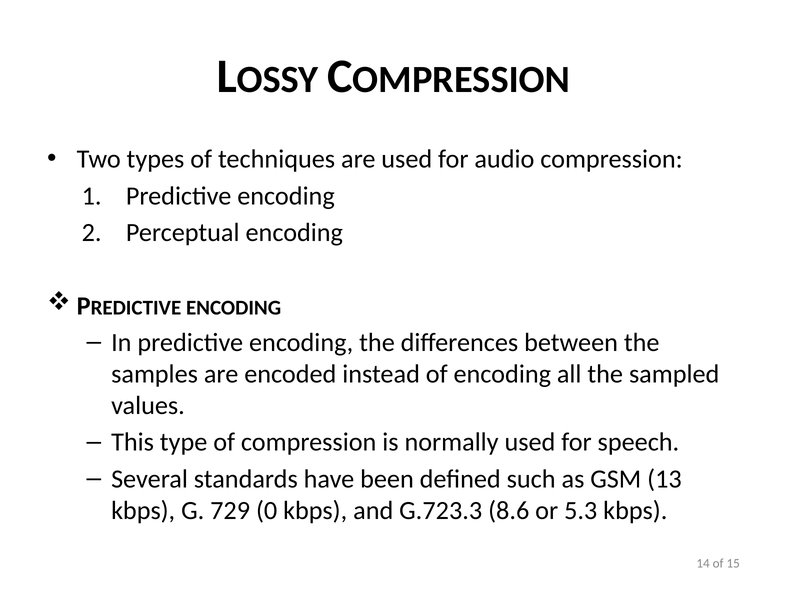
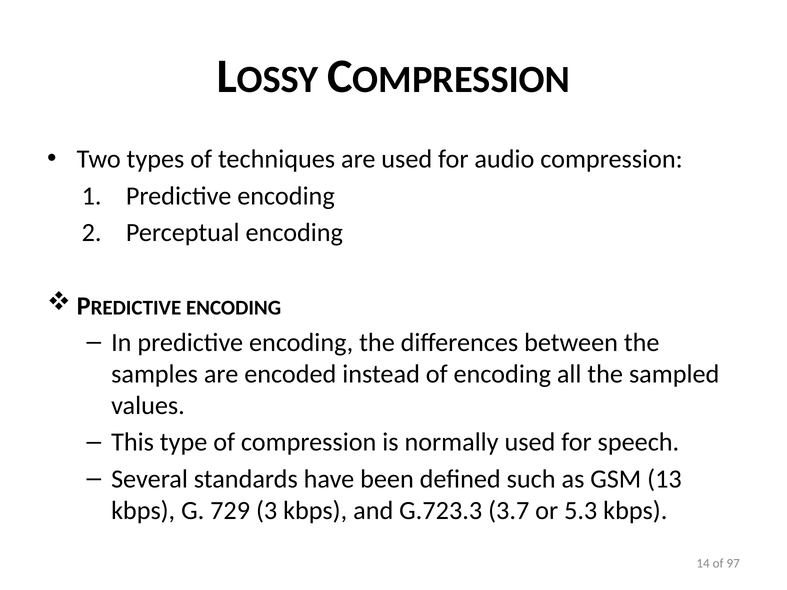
0: 0 -> 3
8.6: 8.6 -> 3.7
15: 15 -> 97
